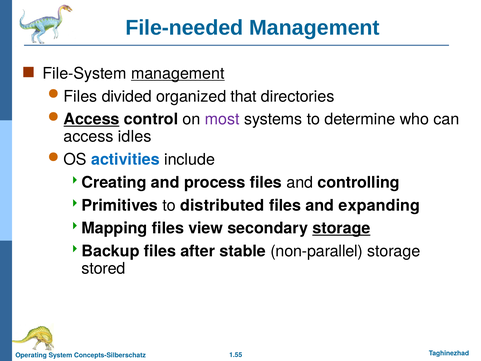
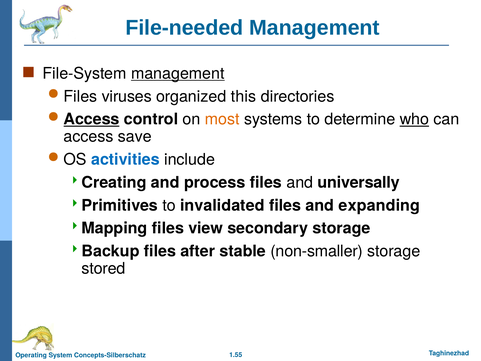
divided: divided -> viruses
that: that -> this
most colour: purple -> orange
who underline: none -> present
idles: idles -> save
controlling: controlling -> universally
distributed: distributed -> invalidated
storage at (341, 228) underline: present -> none
non-parallel: non-parallel -> non-smaller
